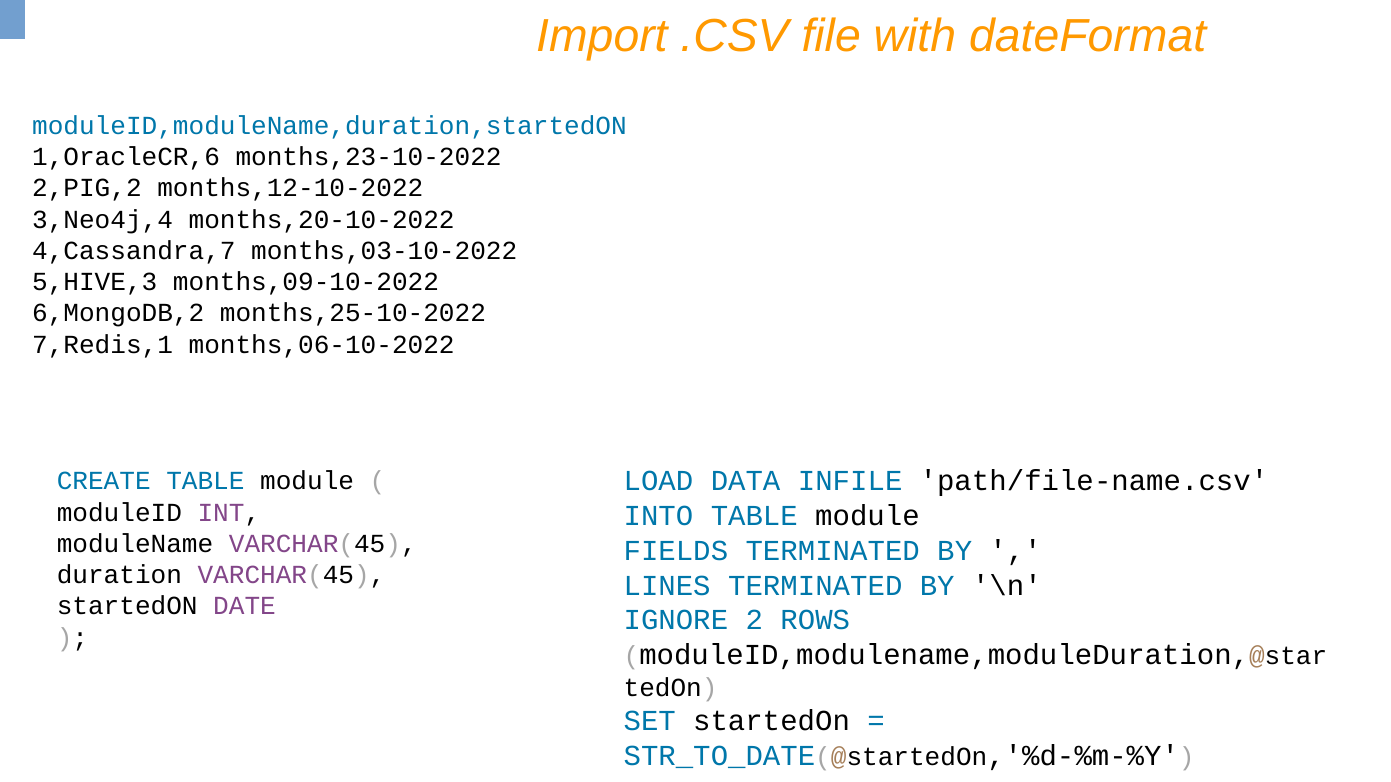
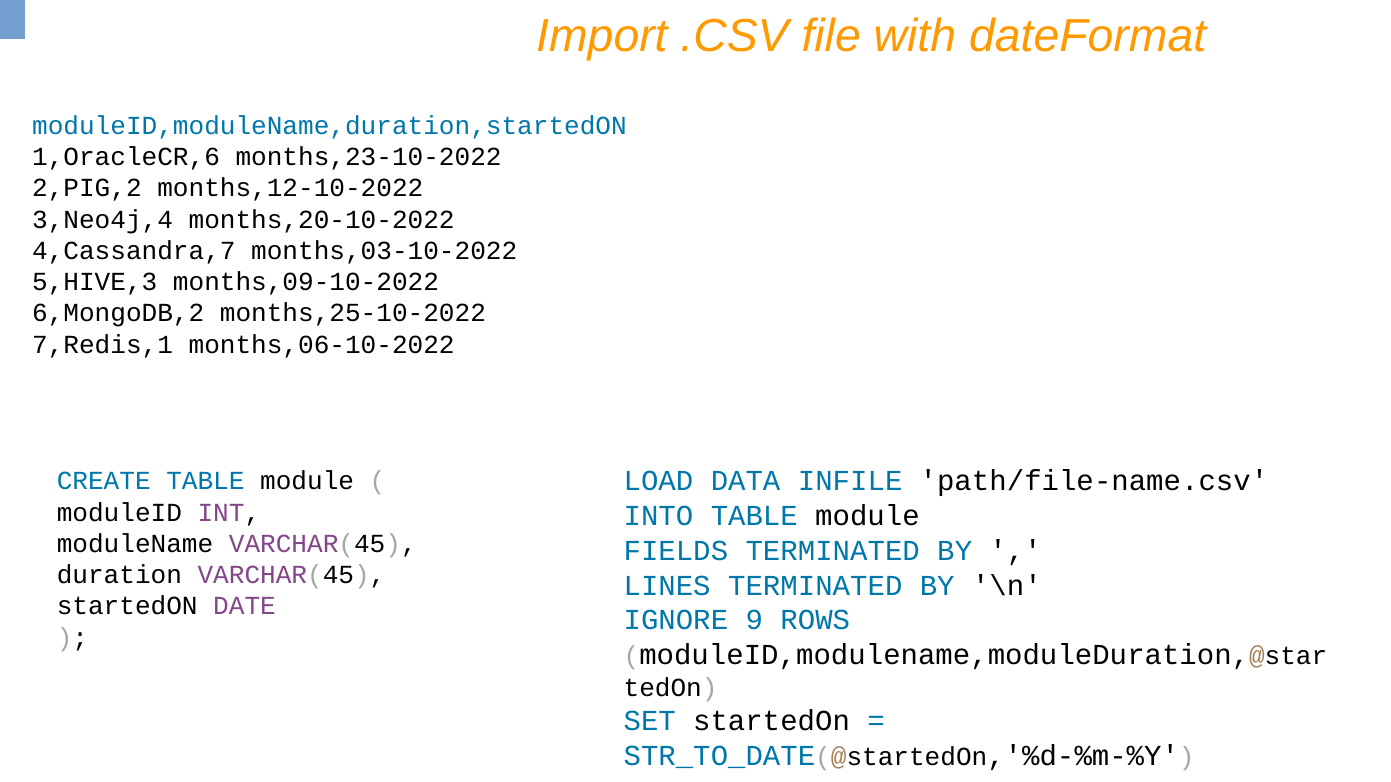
2: 2 -> 9
